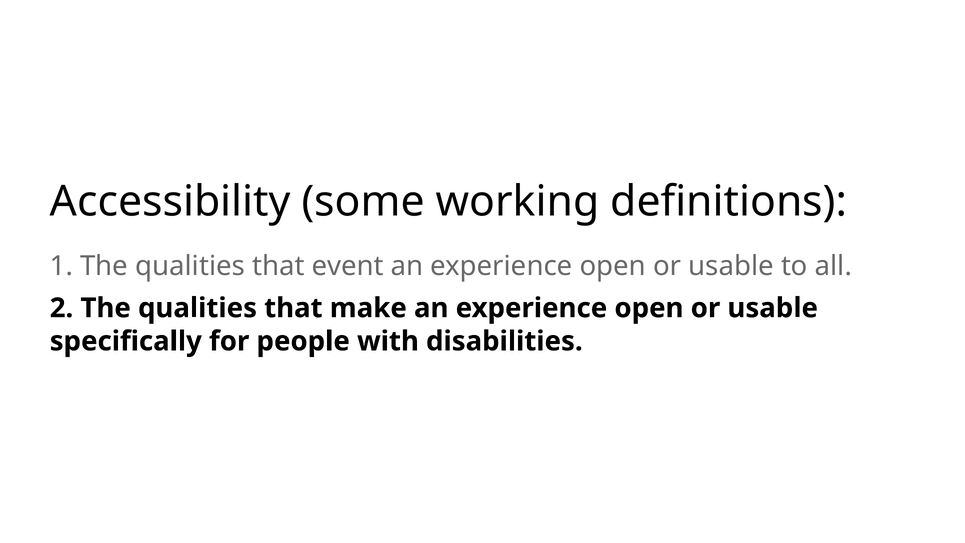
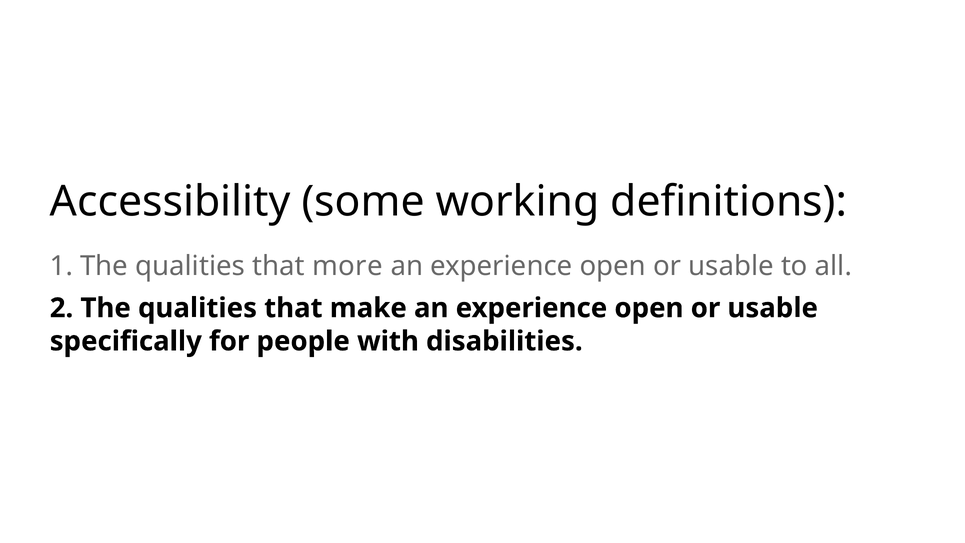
event: event -> more
